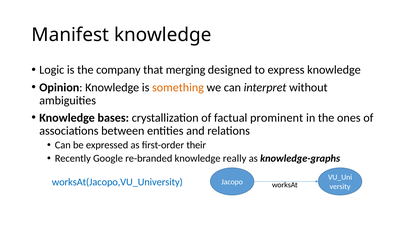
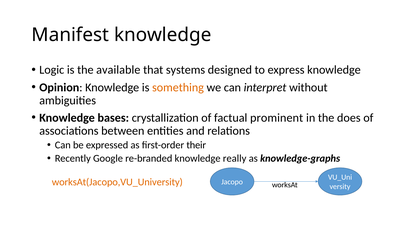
company: company -> available
merging: merging -> systems
ones: ones -> does
worksAt(Jacopo,VU_University colour: blue -> orange
